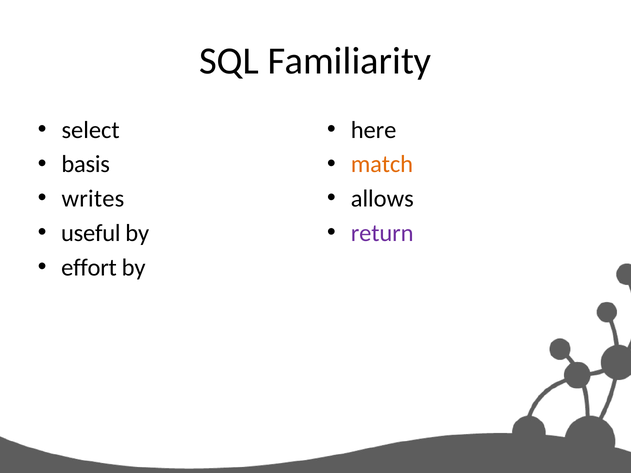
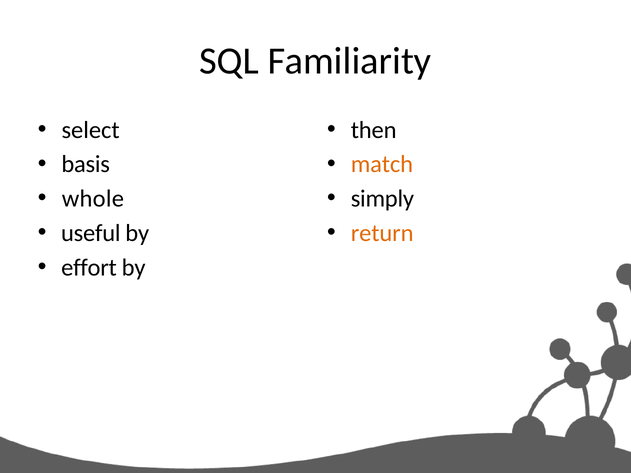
here: here -> then
writes: writes -> whole
allows: allows -> simply
return colour: purple -> orange
